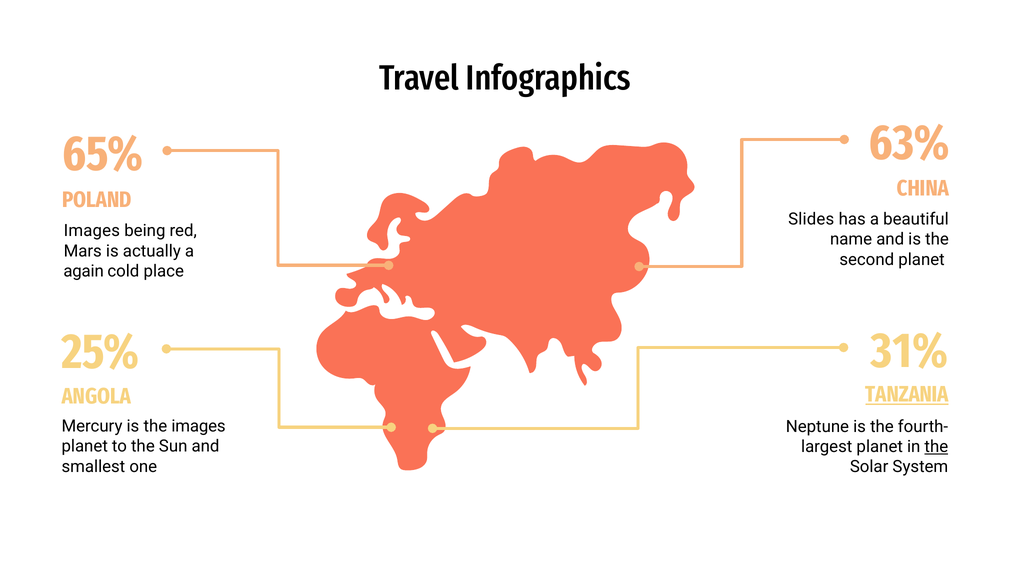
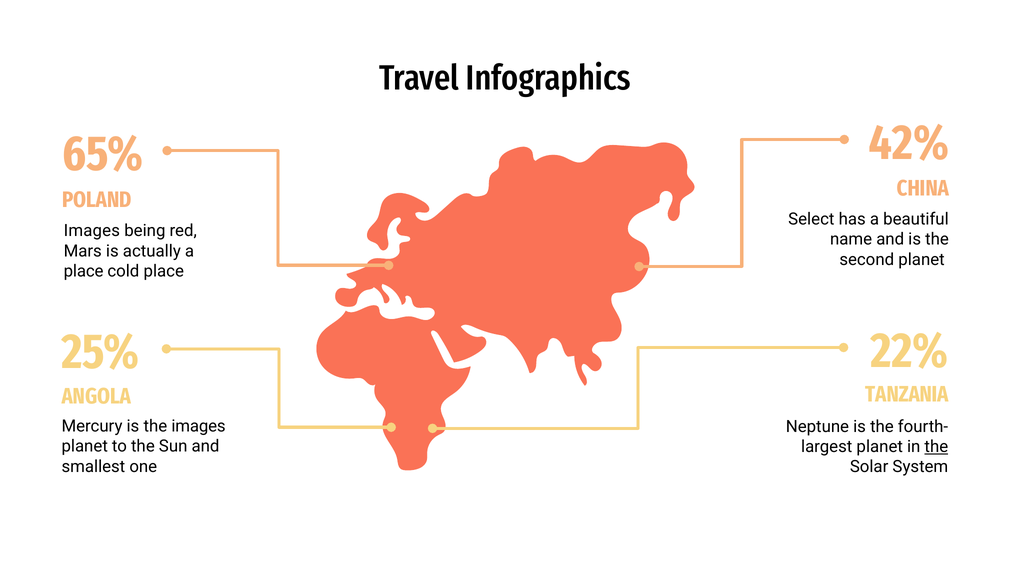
63%: 63% -> 42%
Slides: Slides -> Select
again at (84, 271): again -> place
31%: 31% -> 22%
TANZANIA underline: present -> none
